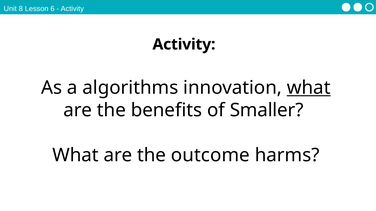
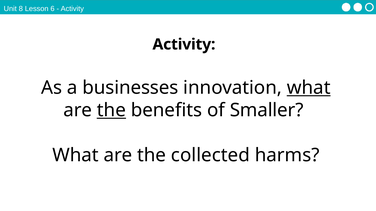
algorithms: algorithms -> businesses
the at (111, 110) underline: none -> present
outcome: outcome -> collected
